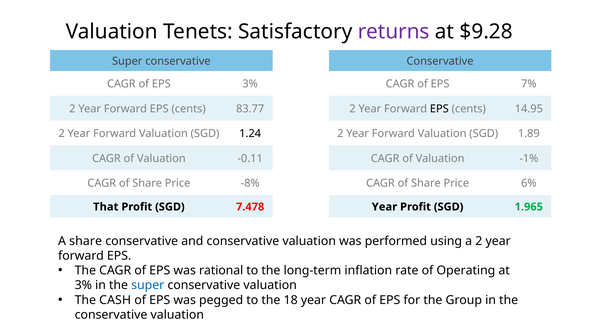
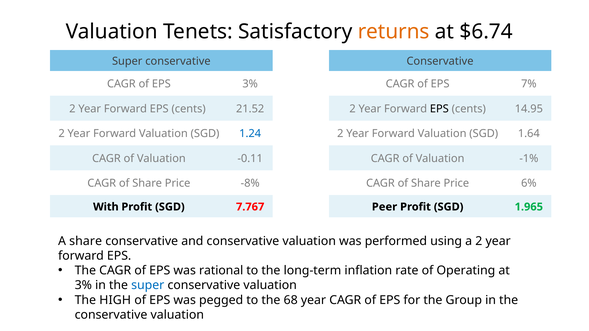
returns colour: purple -> orange
$9.28: $9.28 -> $6.74
83.77: 83.77 -> 21.52
1.24 colour: black -> blue
1.89: 1.89 -> 1.64
That: That -> With
7.478: 7.478 -> 7.767
Year at (384, 207): Year -> Peer
CASH: CASH -> HIGH
18: 18 -> 68
